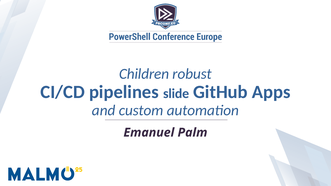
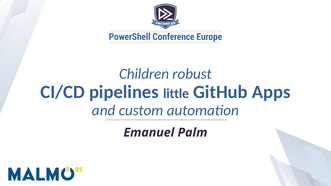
slide: slide -> little
